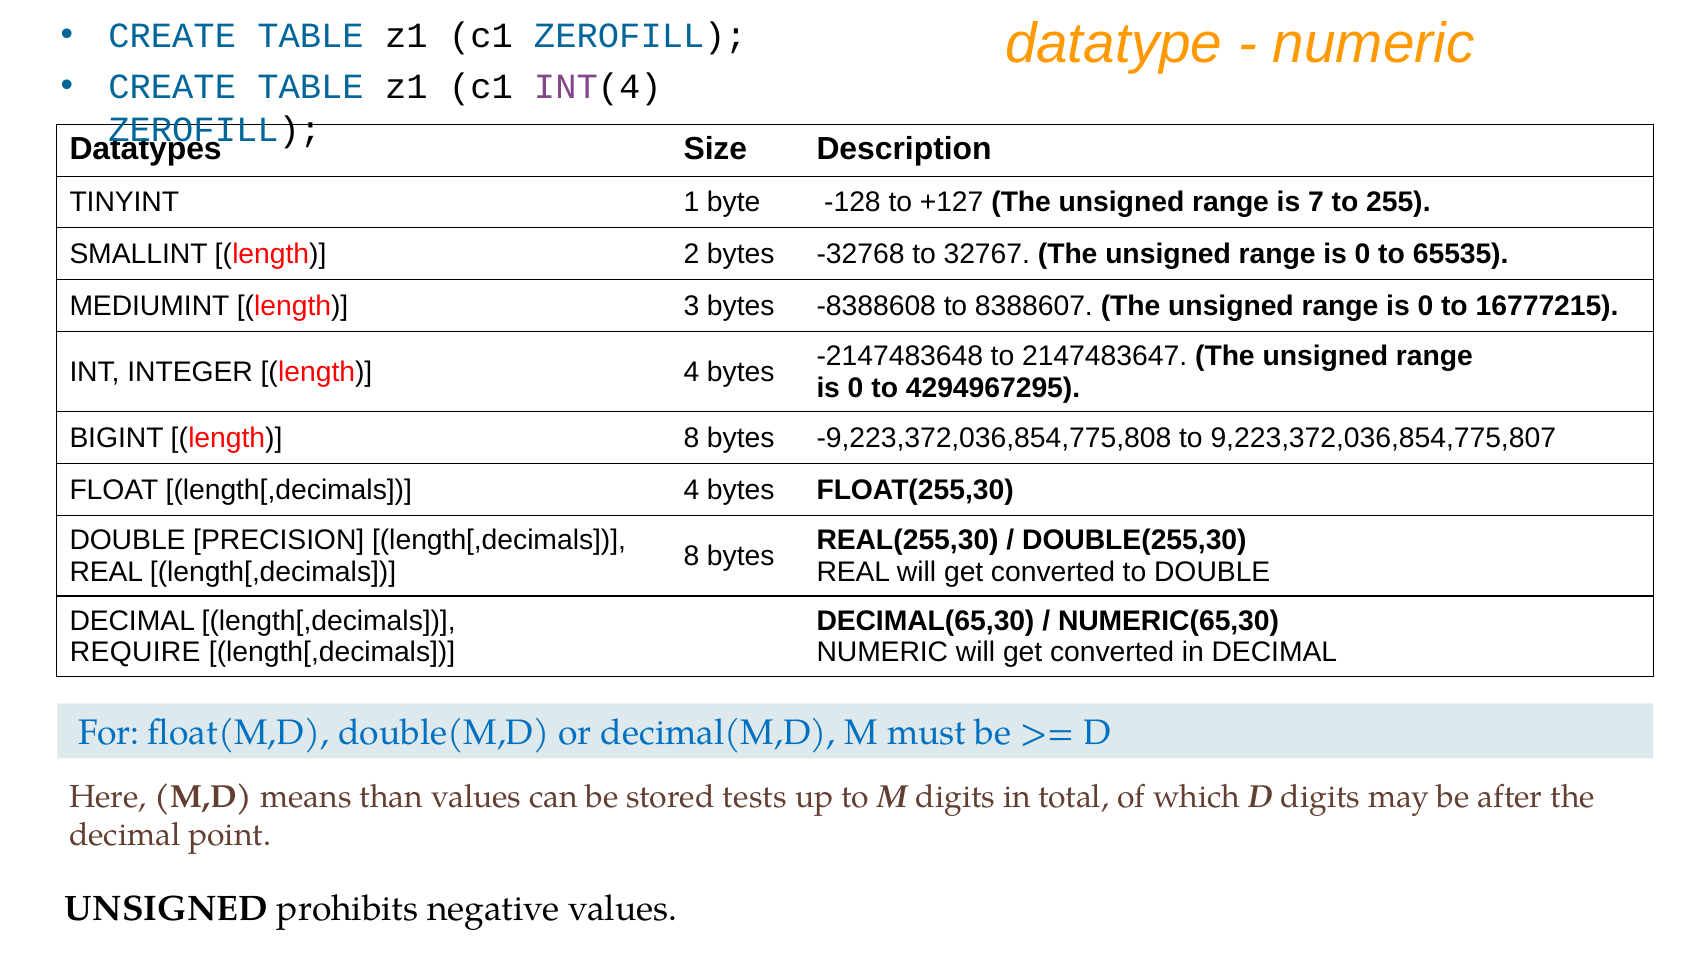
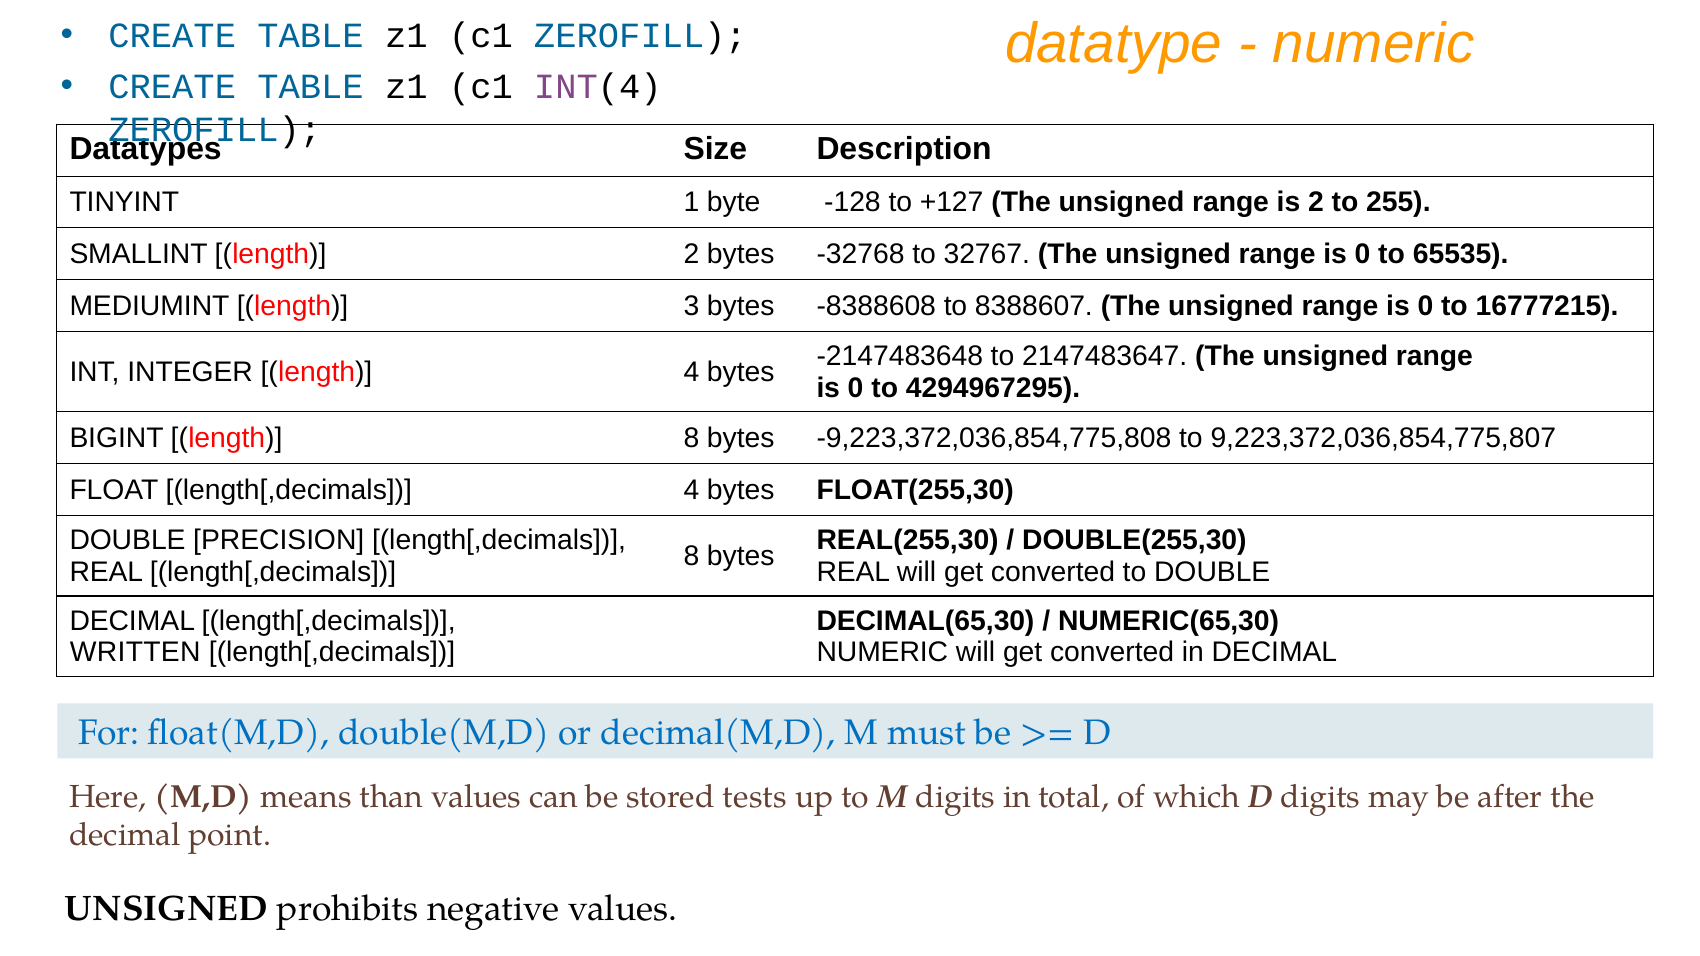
is 7: 7 -> 2
REQUIRE: REQUIRE -> WRITTEN
